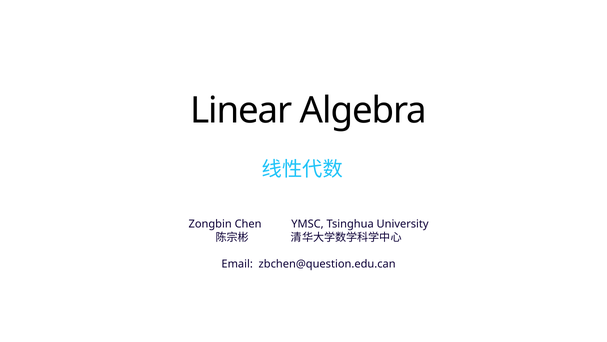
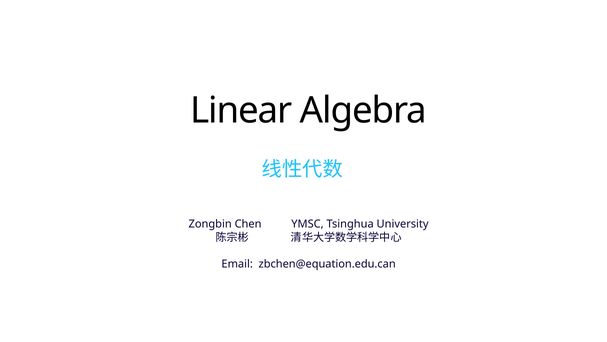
zbchen@question.edu.can: zbchen@question.edu.can -> zbchen@equation.edu.can
